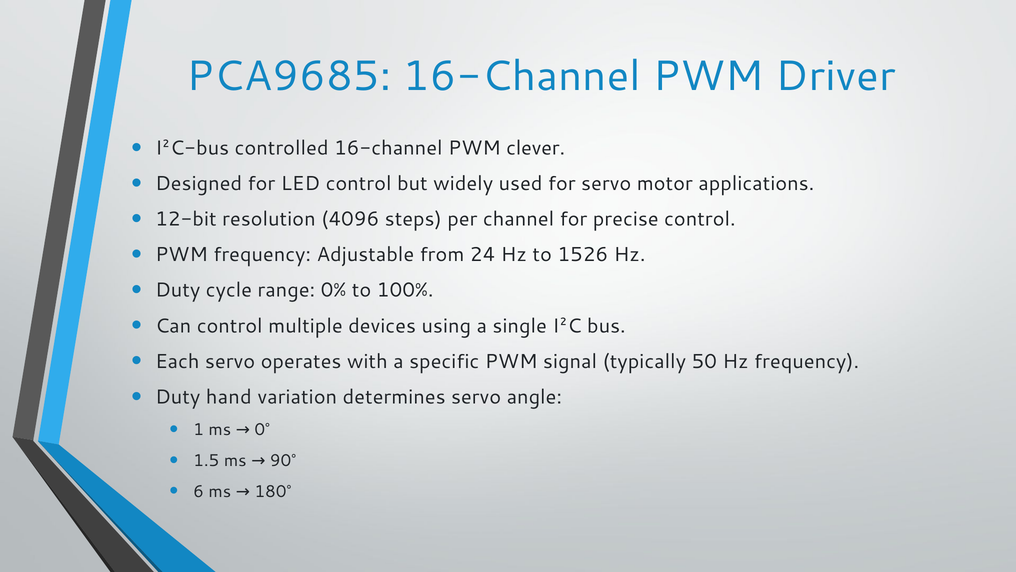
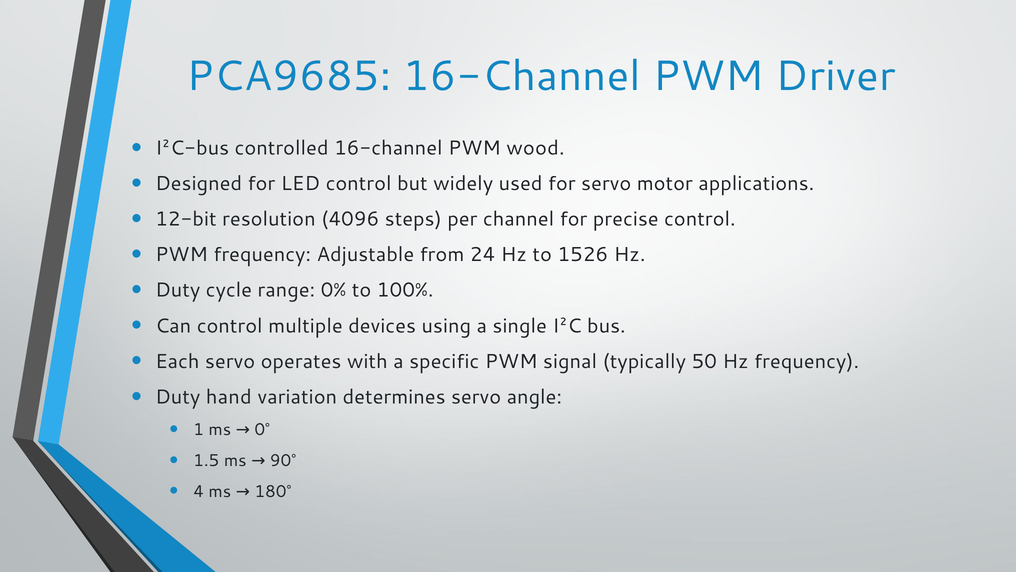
clever: clever -> wood
6: 6 -> 4
